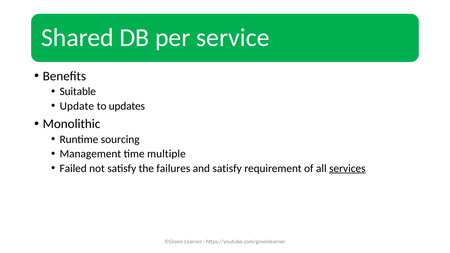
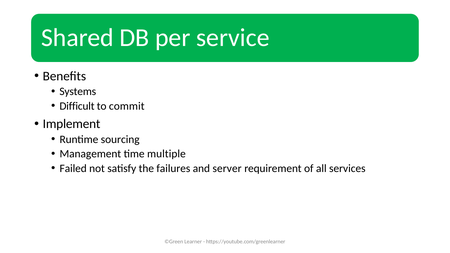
Suitable: Suitable -> Systems
Update: Update -> Difficult
updates: updates -> commit
Monolithic: Monolithic -> Implement
and satisfy: satisfy -> server
services underline: present -> none
